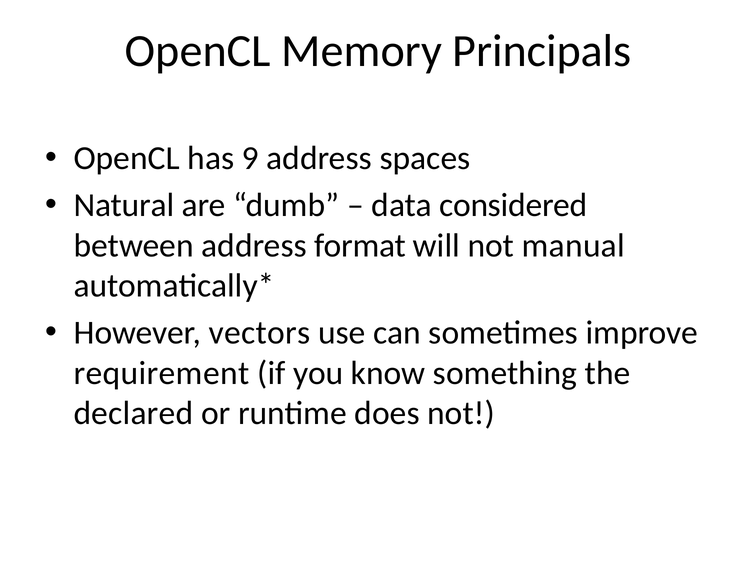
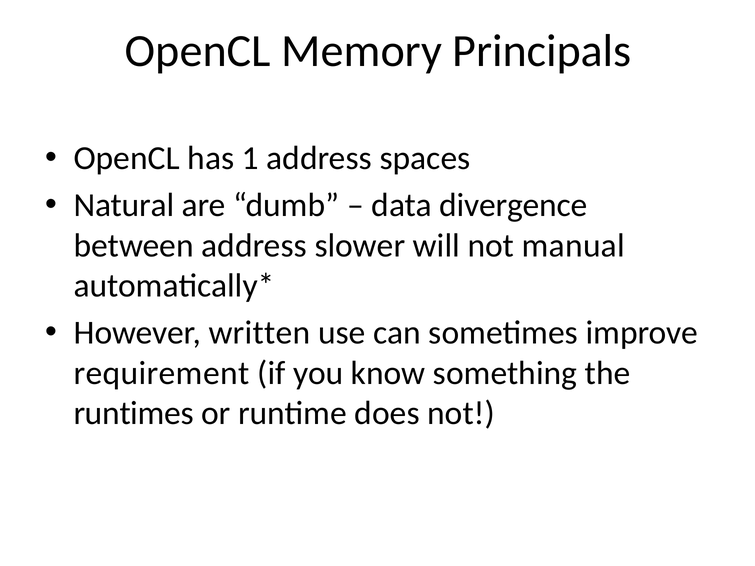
9: 9 -> 1
considered: considered -> divergence
format: format -> slower
vectors: vectors -> written
declared: declared -> runtimes
